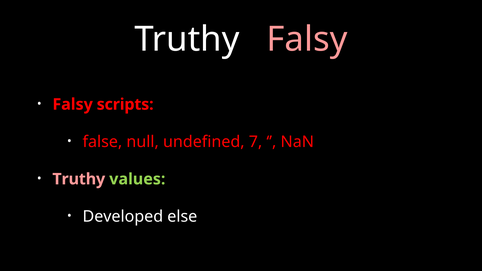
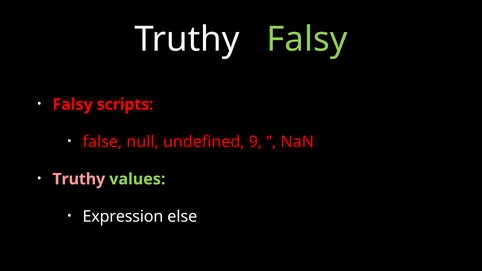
Falsy at (307, 39) colour: pink -> light green
7: 7 -> 9
Developed: Developed -> Expression
